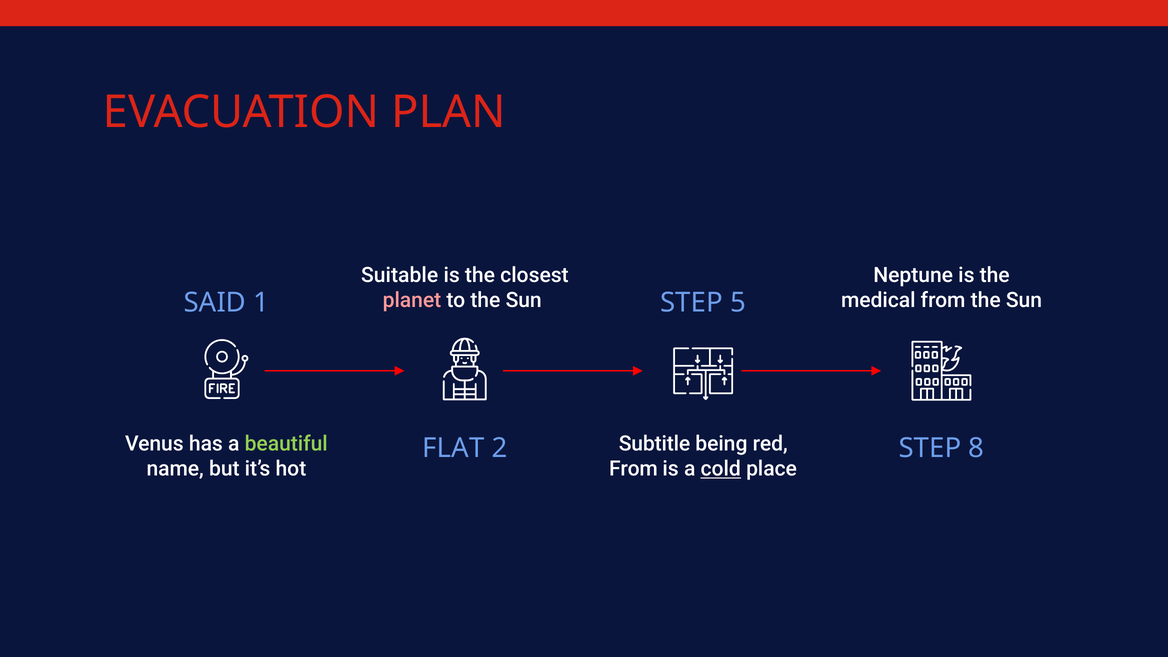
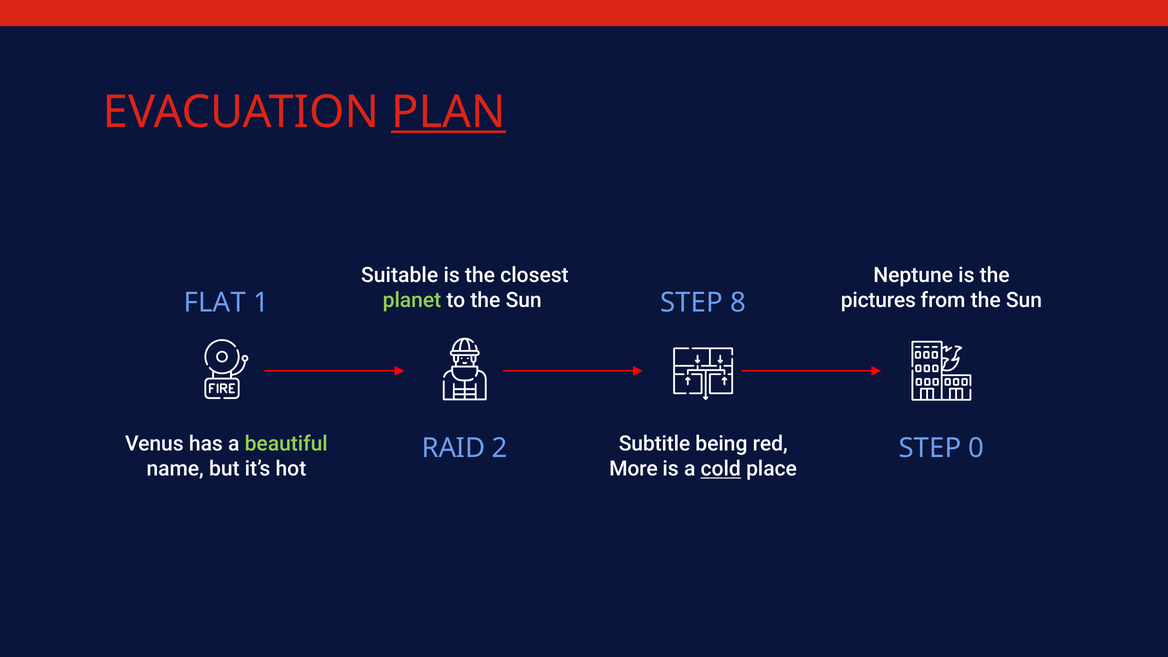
PLAN underline: none -> present
planet colour: pink -> light green
medical: medical -> pictures
SAID: SAID -> FLAT
5: 5 -> 8
FLAT: FLAT -> RAID
8: 8 -> 0
From at (633, 469): From -> More
